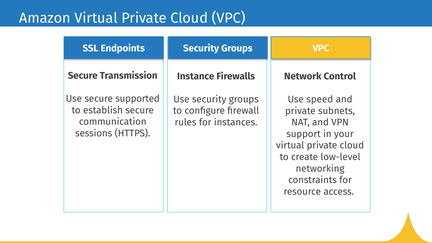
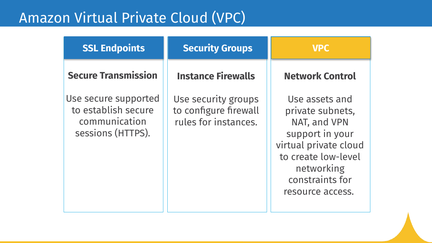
speed: speed -> assets
